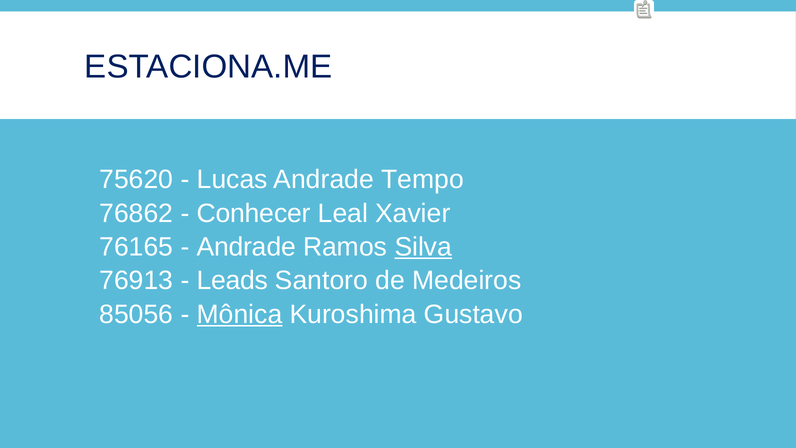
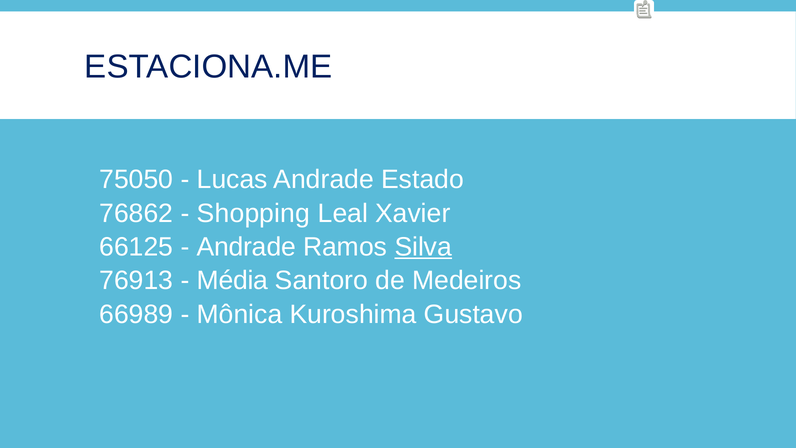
75620: 75620 -> 75050
Tempo: Tempo -> Estado
Conhecer: Conhecer -> Shopping
76165: 76165 -> 66125
Leads: Leads -> Média
85056: 85056 -> 66989
Mônica underline: present -> none
